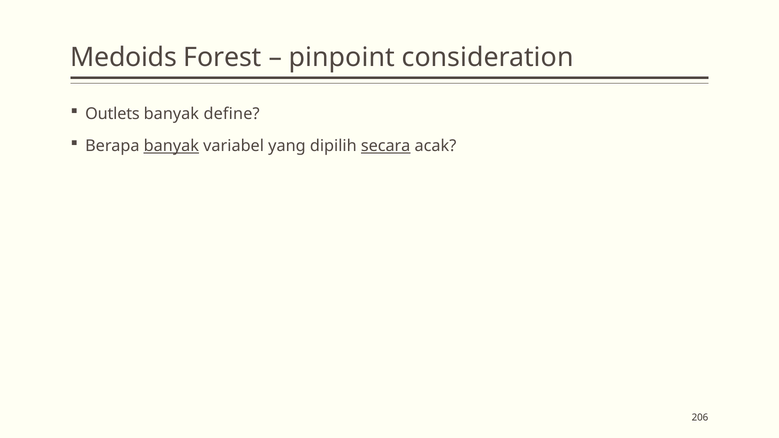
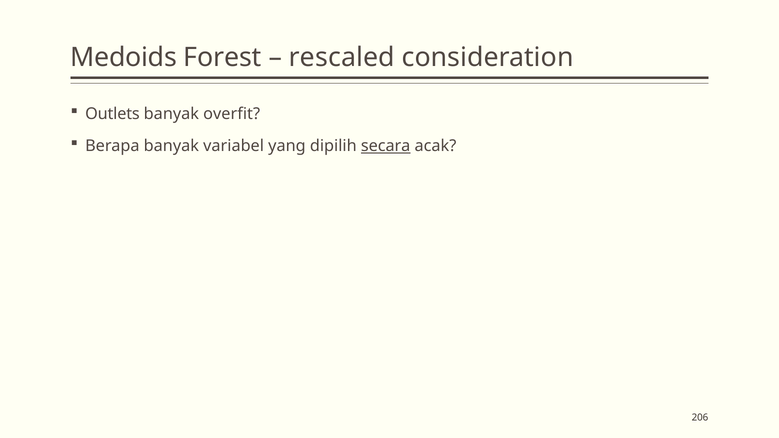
pinpoint: pinpoint -> rescaled
define: define -> overfit
banyak at (171, 146) underline: present -> none
